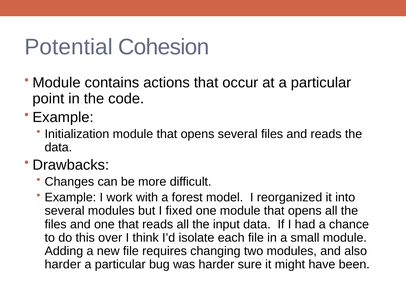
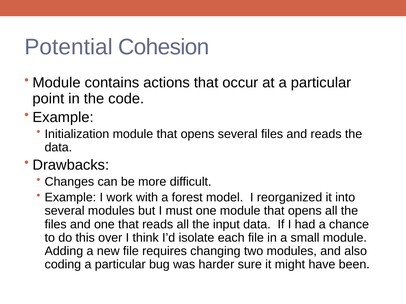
fixed: fixed -> must
harder at (63, 265): harder -> coding
